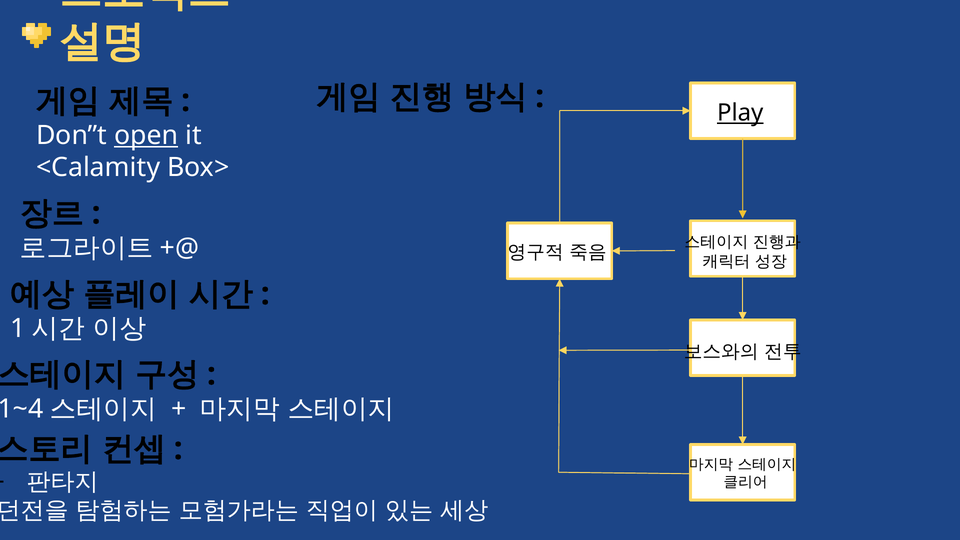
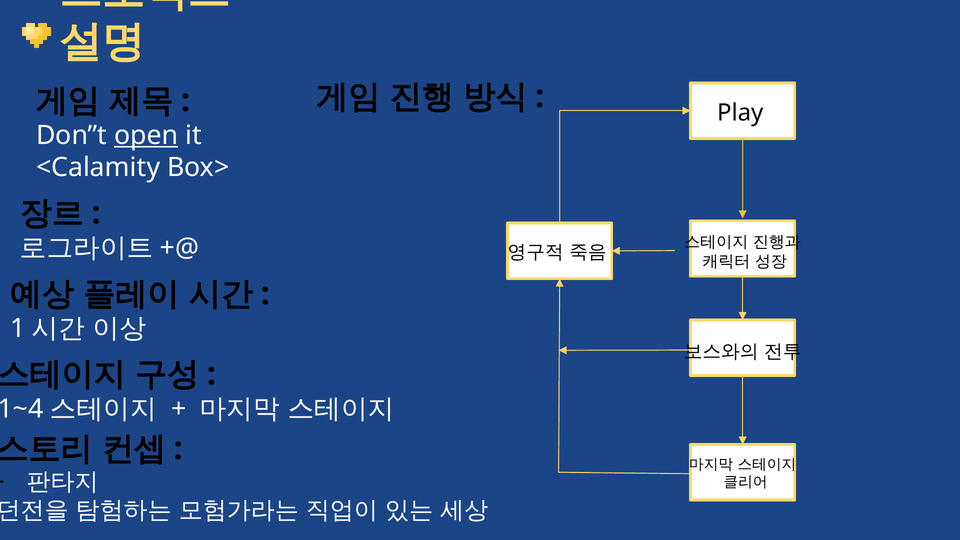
Play underline: present -> none
